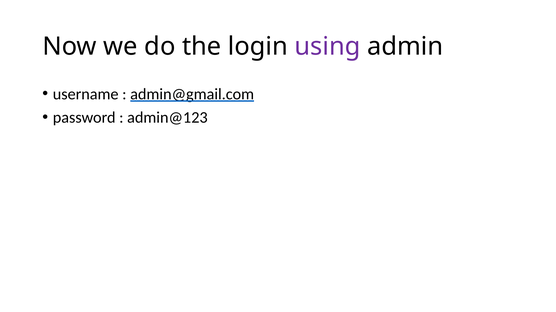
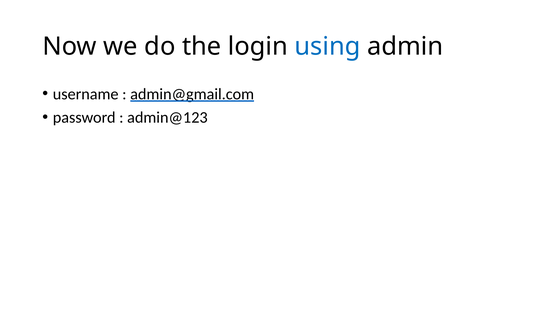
using colour: purple -> blue
